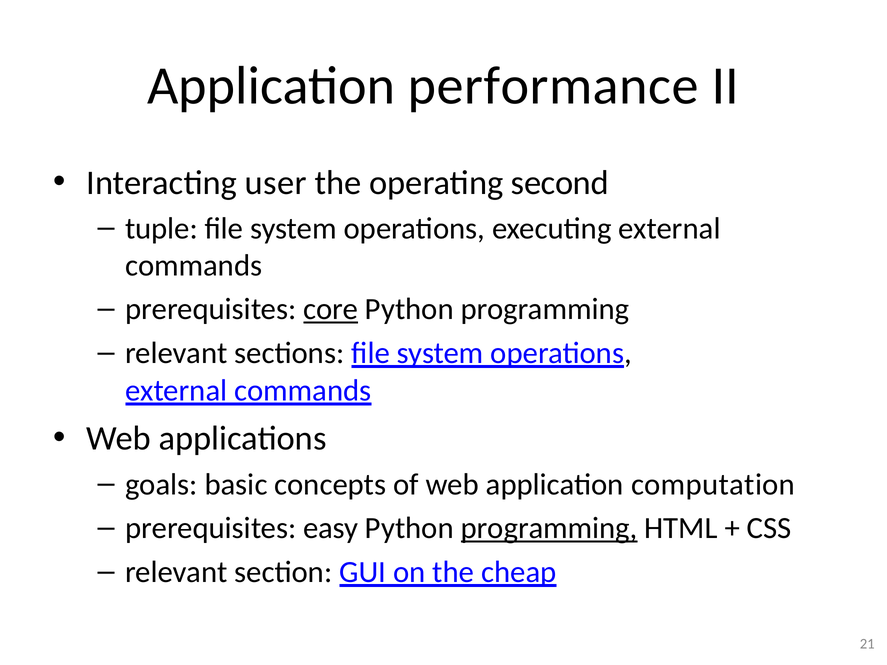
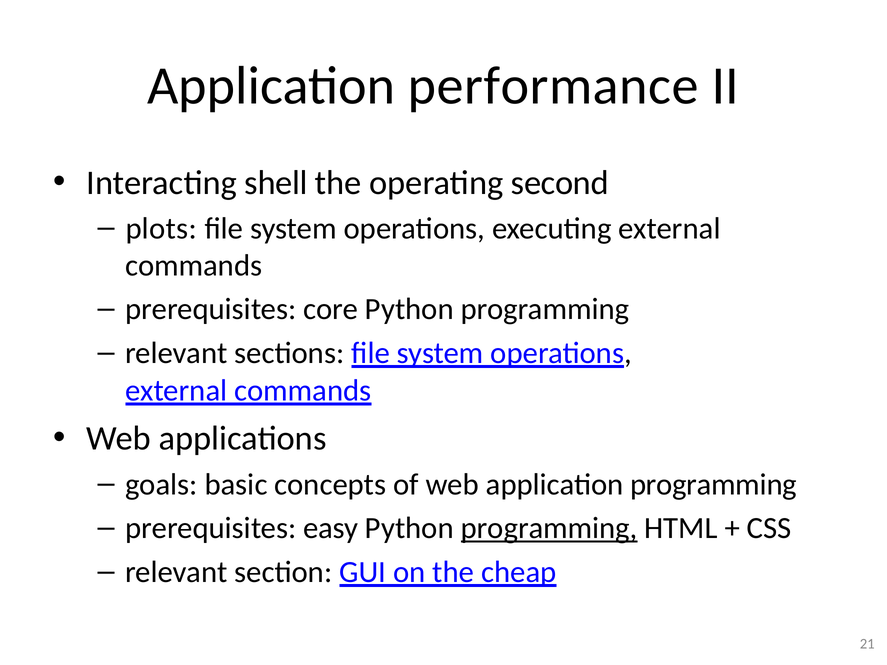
user: user -> shell
tuple: tuple -> plots
core underline: present -> none
application computation: computation -> programming
